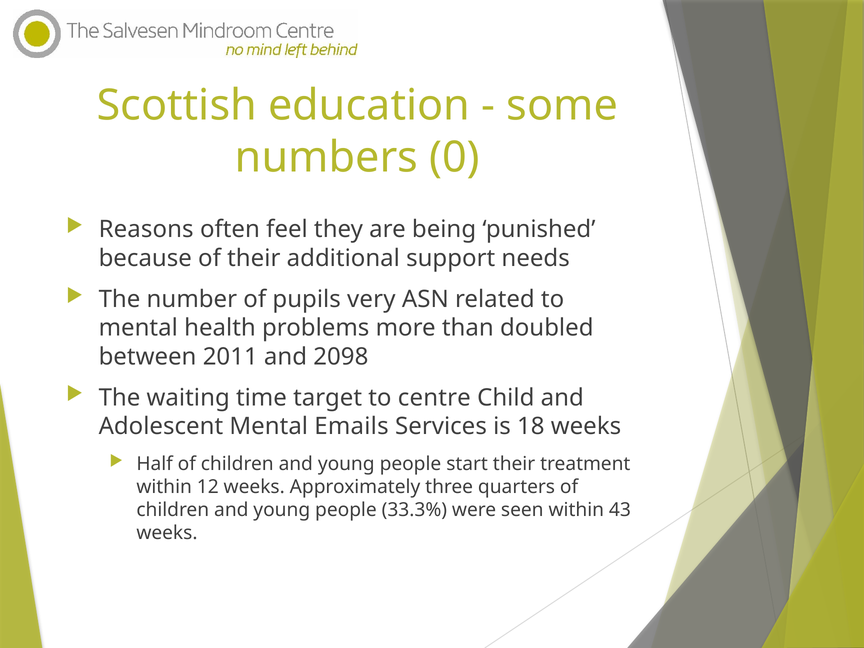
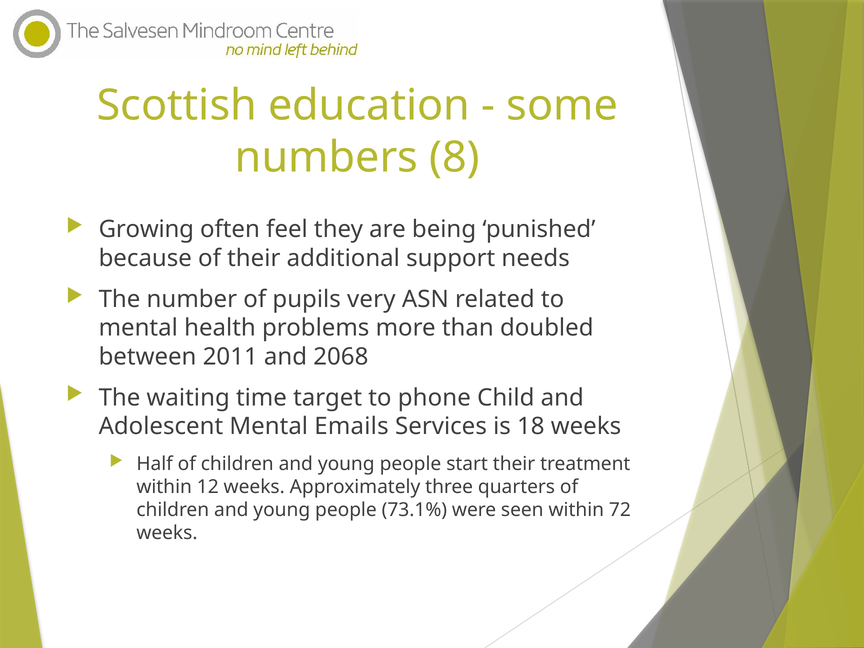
0: 0 -> 8
Reasons: Reasons -> Growing
2098: 2098 -> 2068
centre: centre -> phone
33.3%: 33.3% -> 73.1%
43: 43 -> 72
